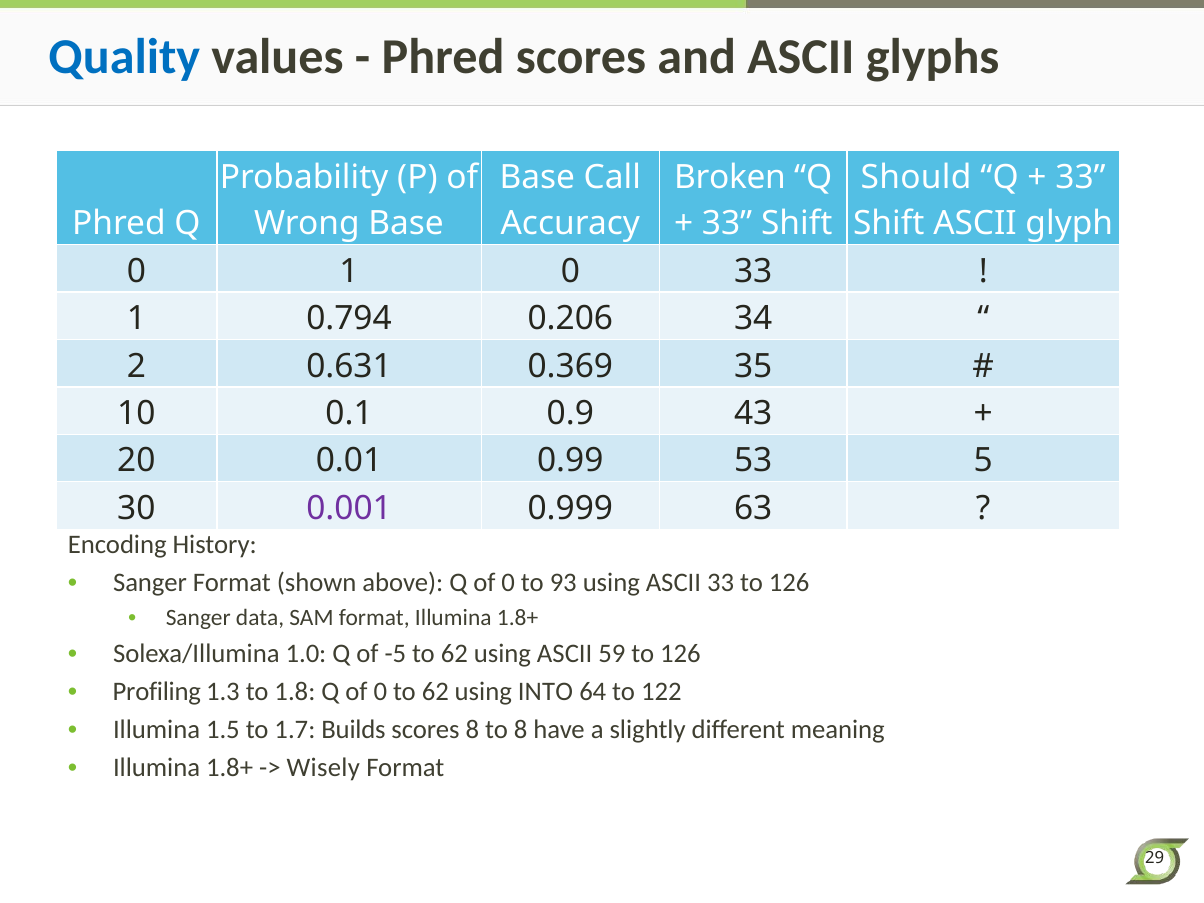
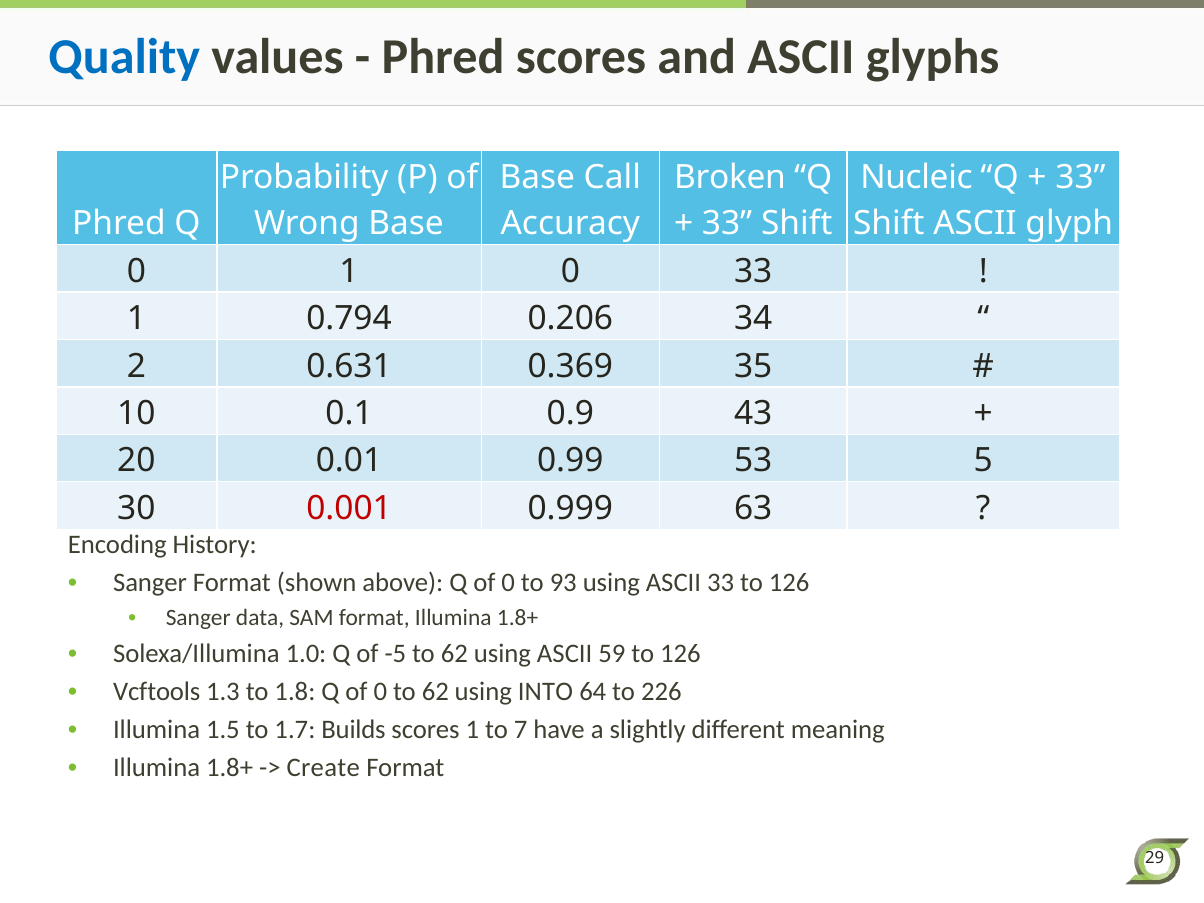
Should: Should -> Nucleic
0.001 colour: purple -> red
Profiling: Profiling -> Vcftools
122: 122 -> 226
scores 8: 8 -> 1
to 8: 8 -> 7
Wisely: Wisely -> Create
